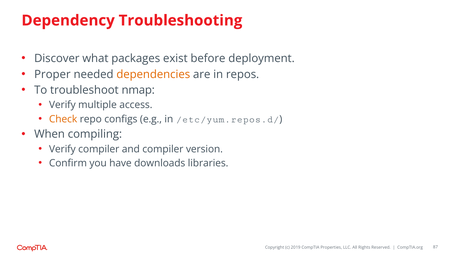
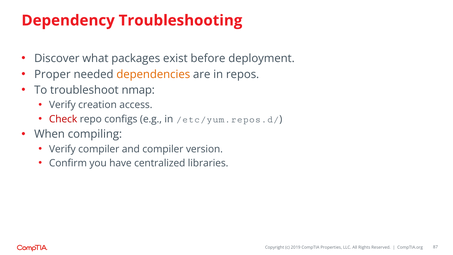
multiple: multiple -> creation
Check colour: orange -> red
downloads: downloads -> centralized
